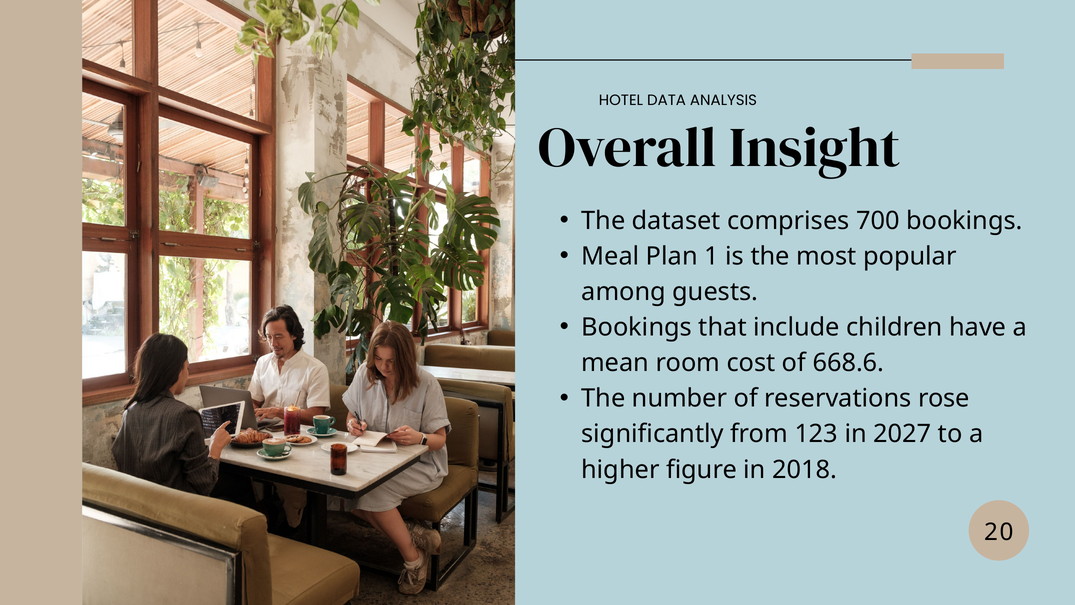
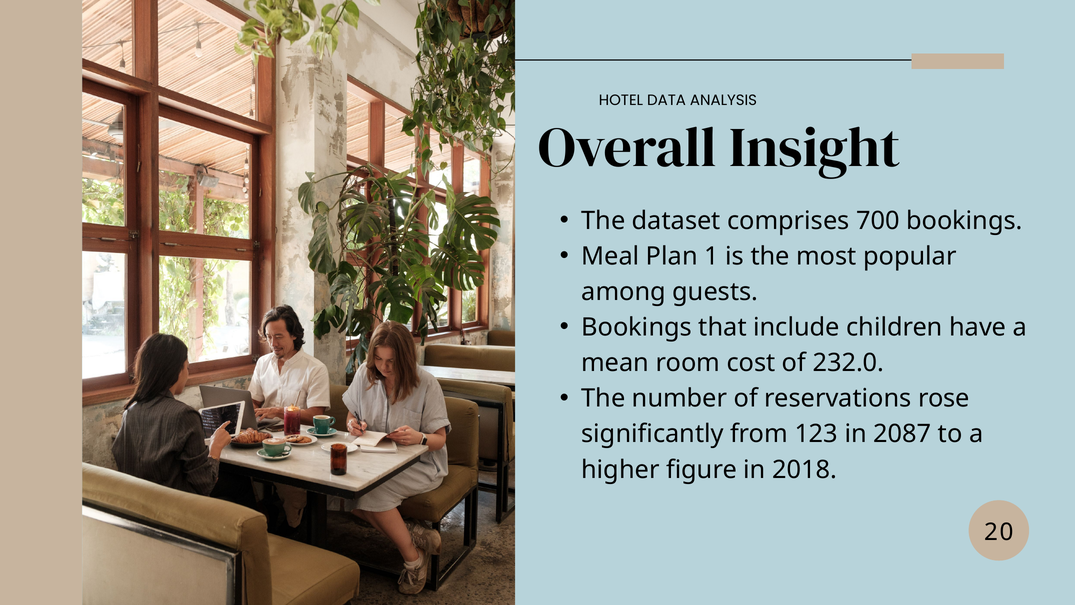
668.6: 668.6 -> 232.0
2027: 2027 -> 2087
